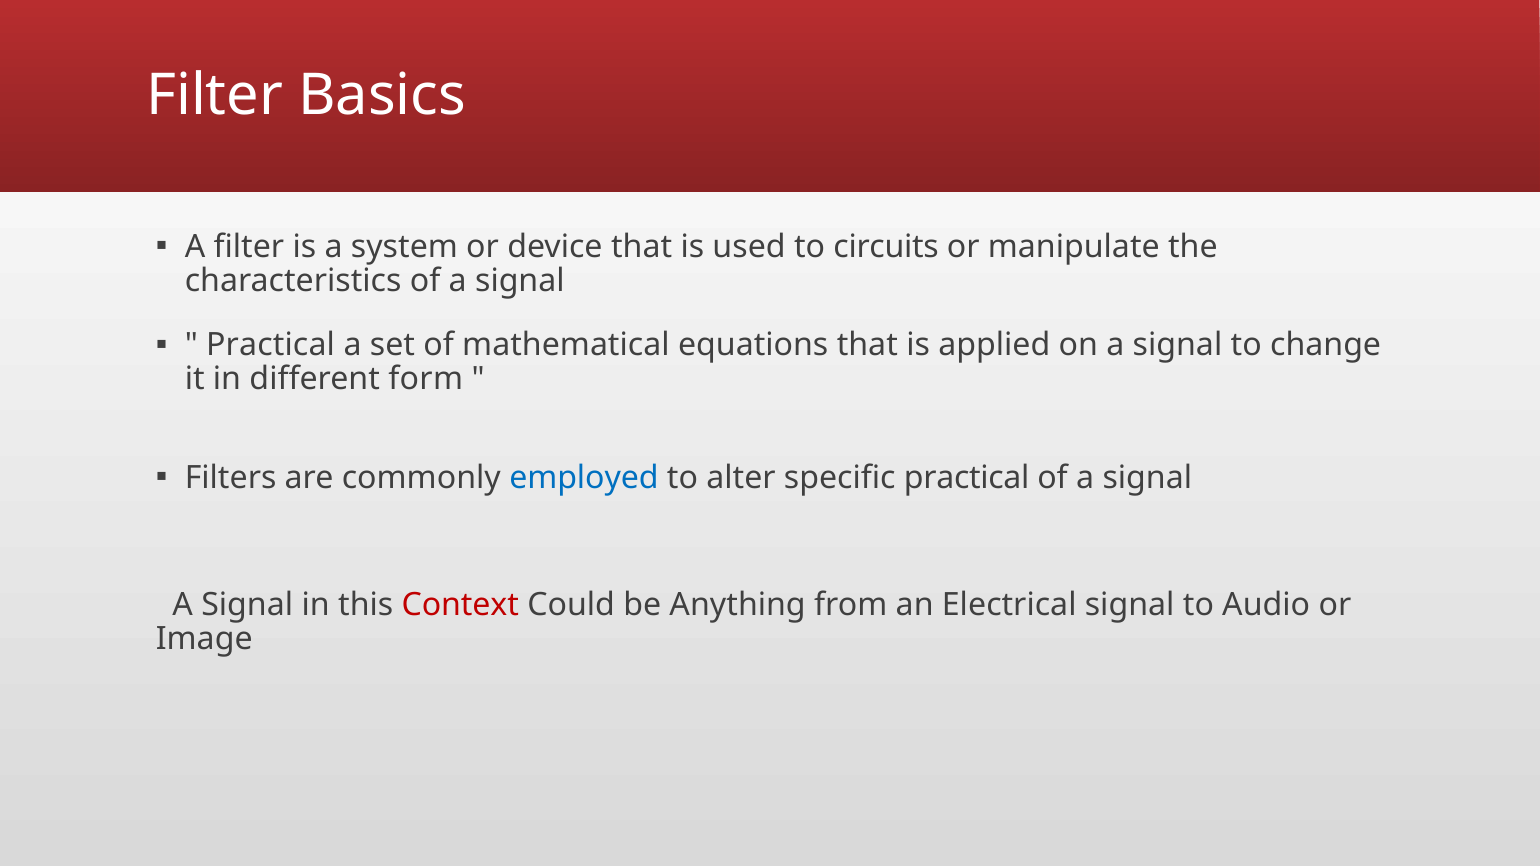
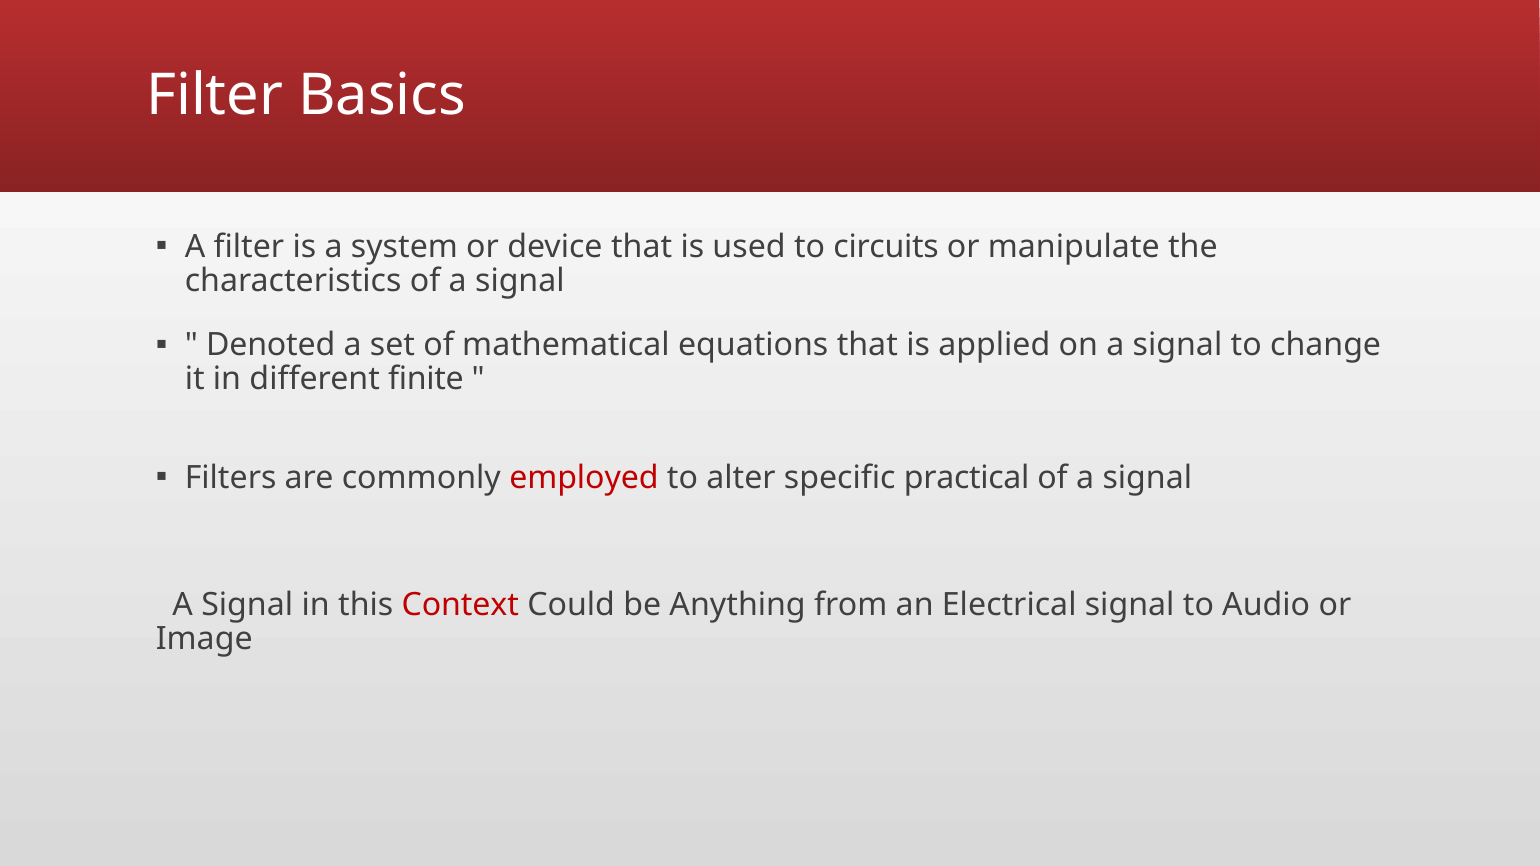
Practical at (271, 345): Practical -> Denoted
form: form -> finite
employed colour: blue -> red
